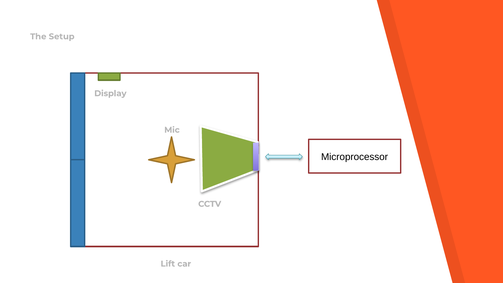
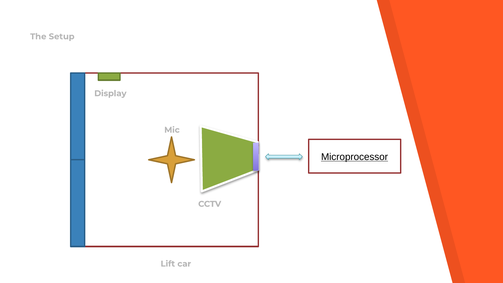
Microprocessor underline: none -> present
